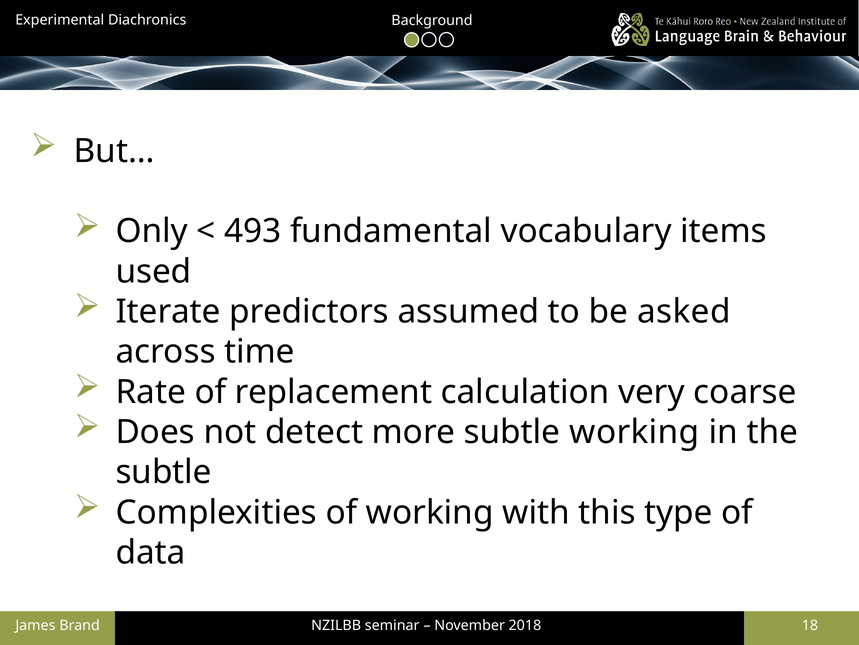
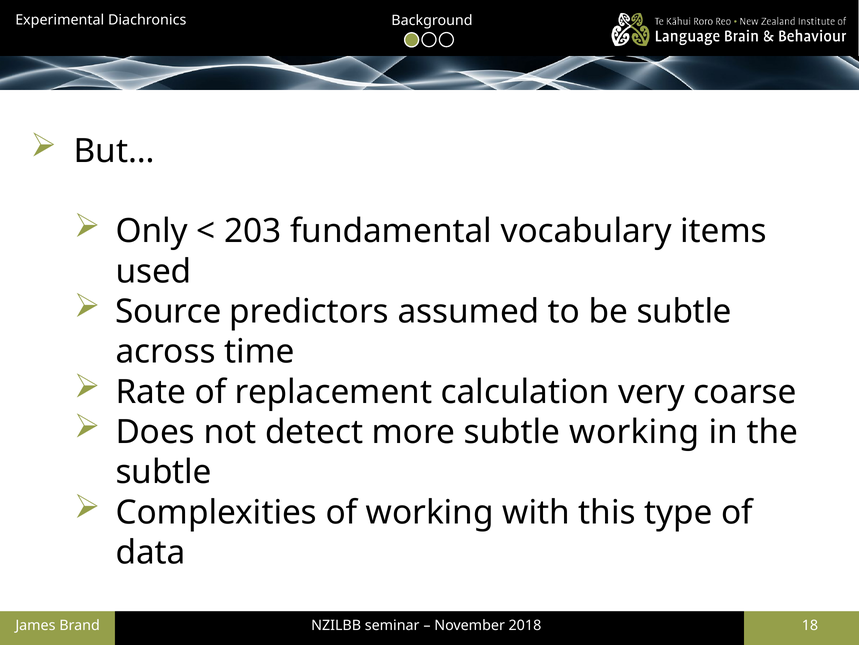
493: 493 -> 203
Iterate: Iterate -> Source
be asked: asked -> subtle
